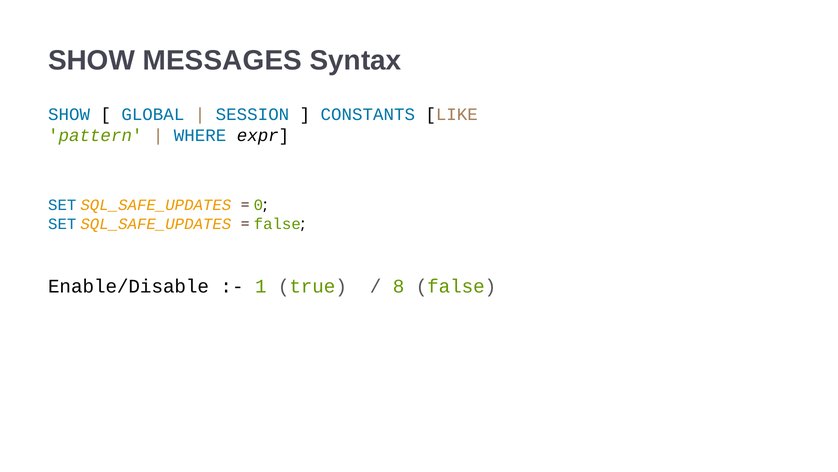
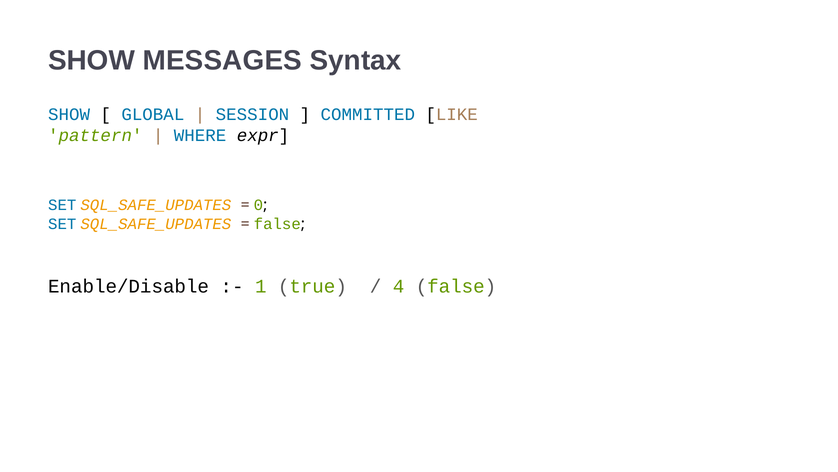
CONSTANTS: CONSTANTS -> COMMITTED
8: 8 -> 4
